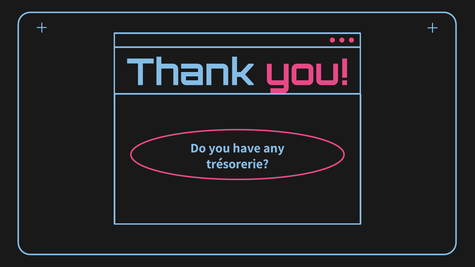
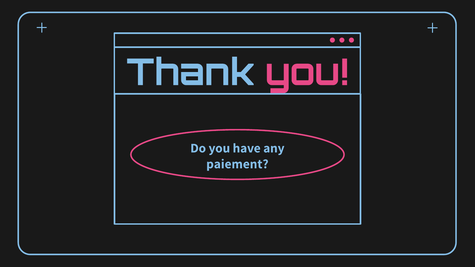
trésorerie: trésorerie -> paiement
